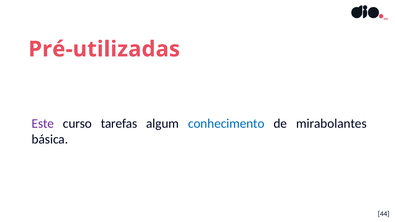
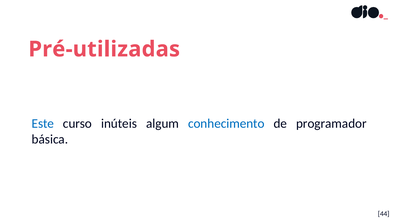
Este colour: purple -> blue
tarefas: tarefas -> inúteis
mirabolantes: mirabolantes -> programador
